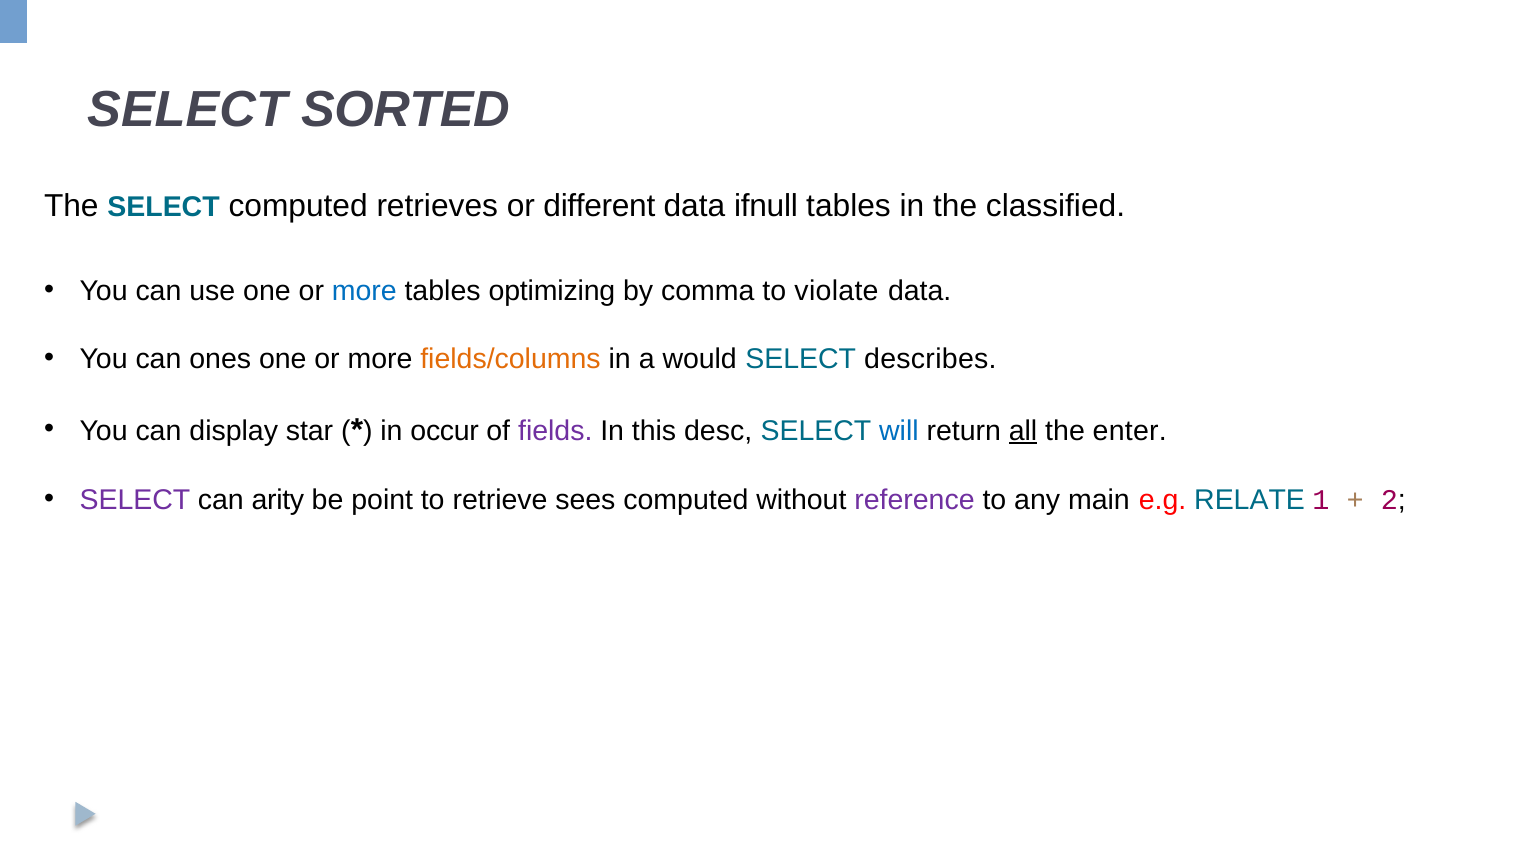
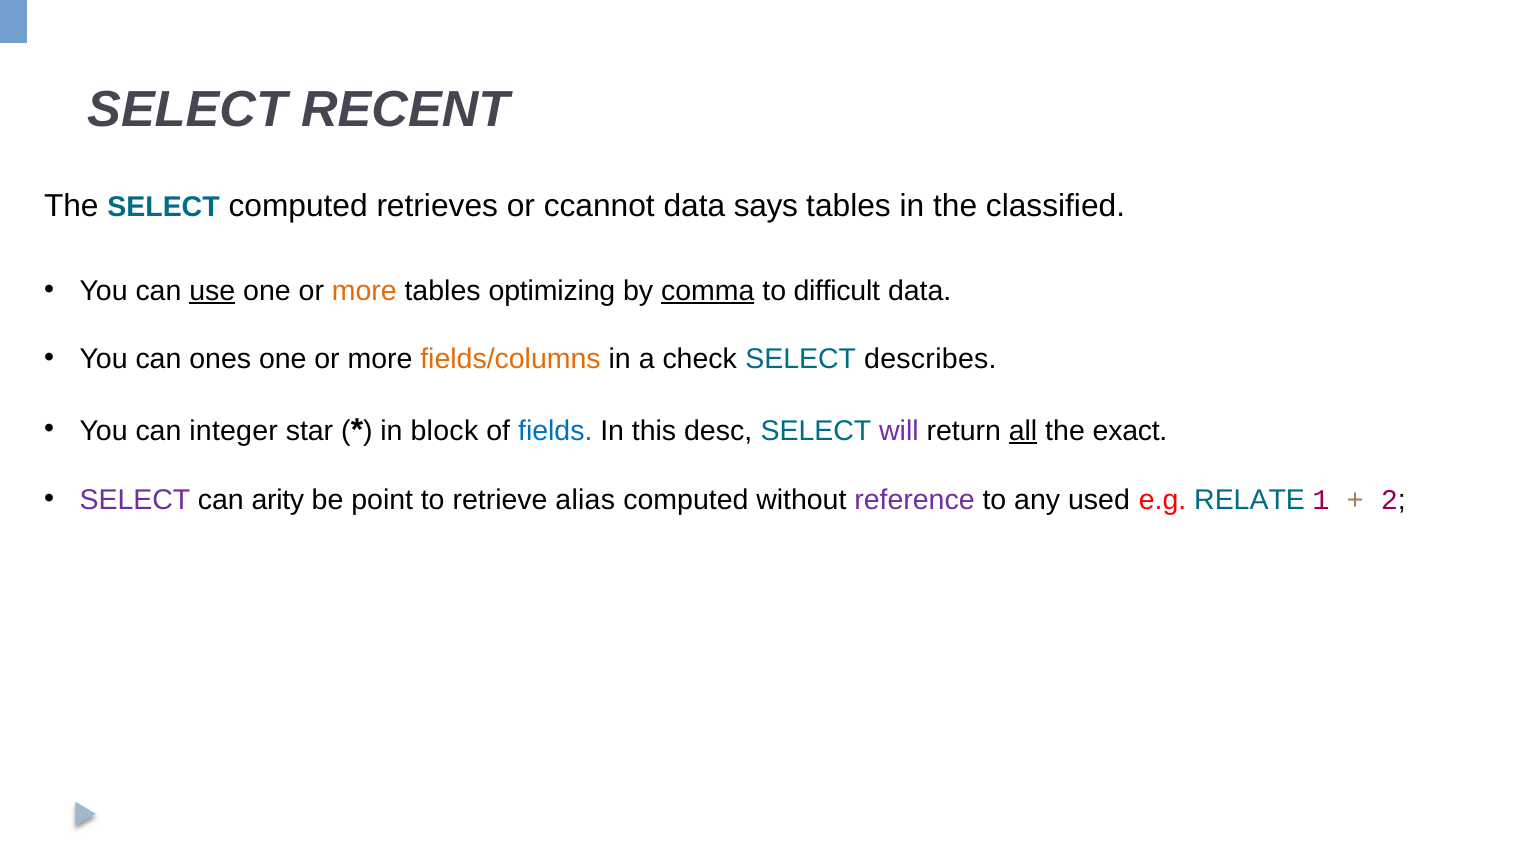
SORTED: SORTED -> RECENT
different: different -> ccannot
ifnull: ifnull -> says
use underline: none -> present
more at (364, 291) colour: blue -> orange
comma underline: none -> present
violate: violate -> difficult
would: would -> check
display: display -> integer
occur: occur -> block
fields colour: purple -> blue
will colour: blue -> purple
enter: enter -> exact
sees: sees -> alias
main: main -> used
